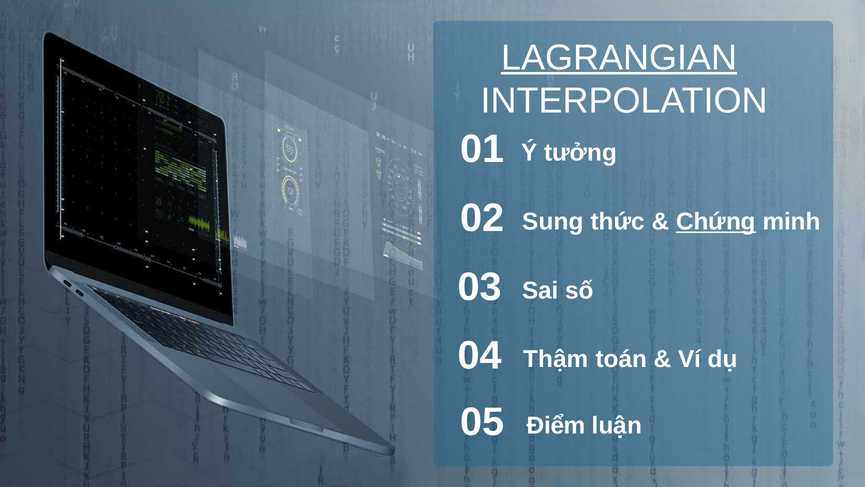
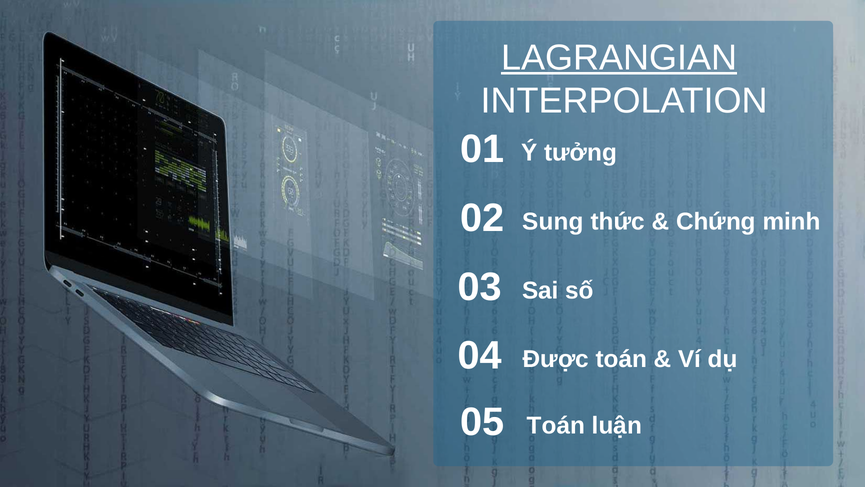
Chứng underline: present -> none
Thậm: Thậm -> Được
Điểm at (556, 425): Điểm -> Toán
